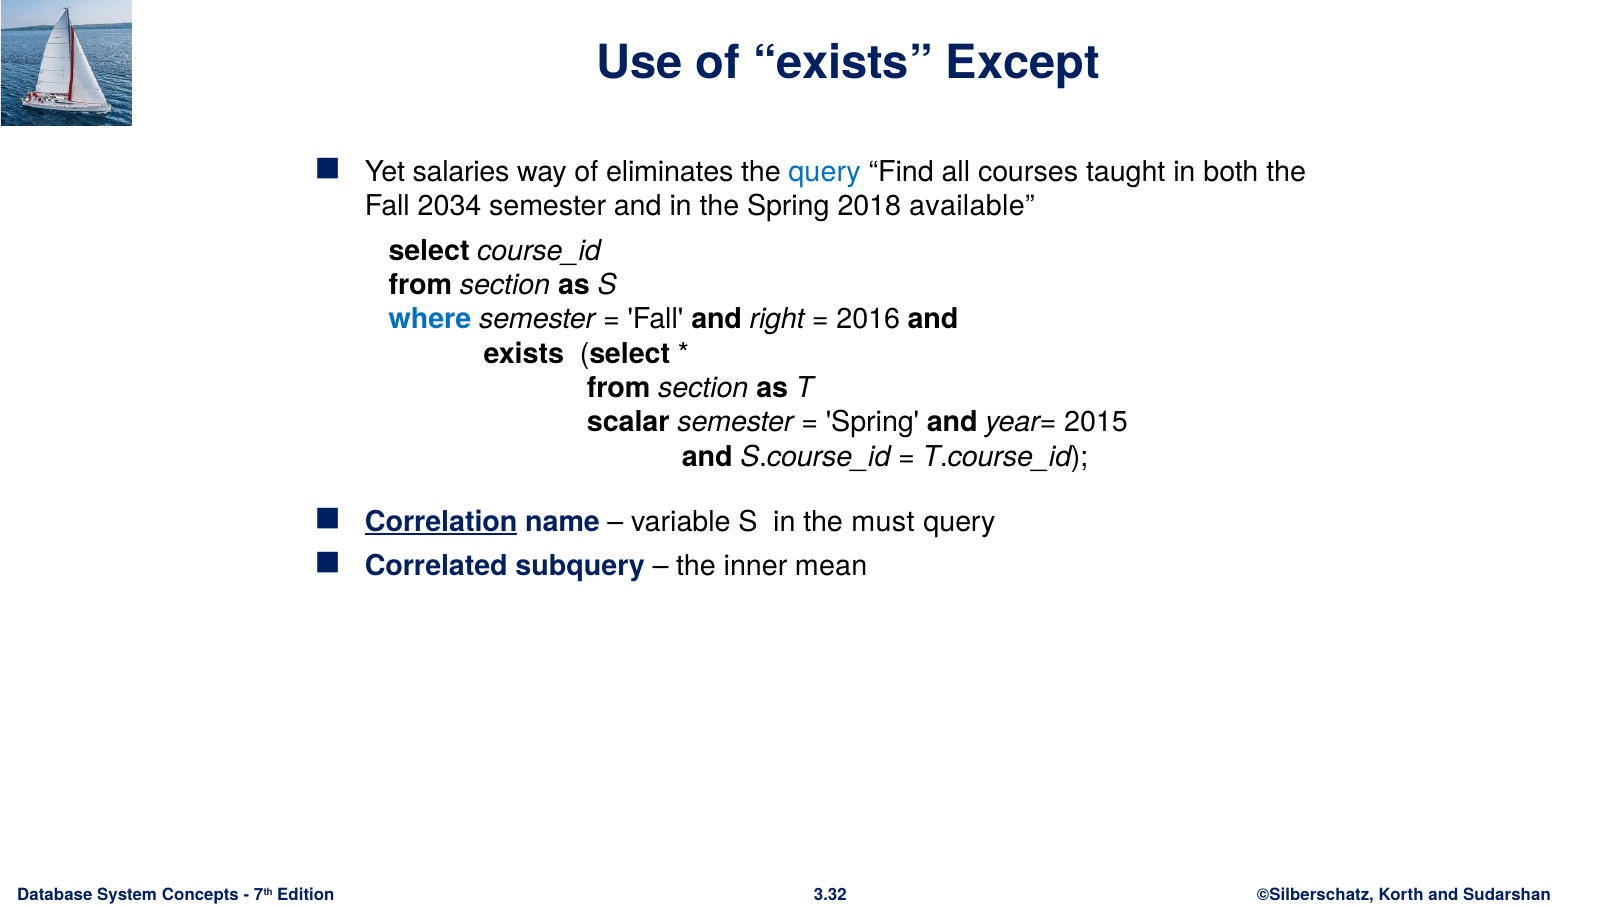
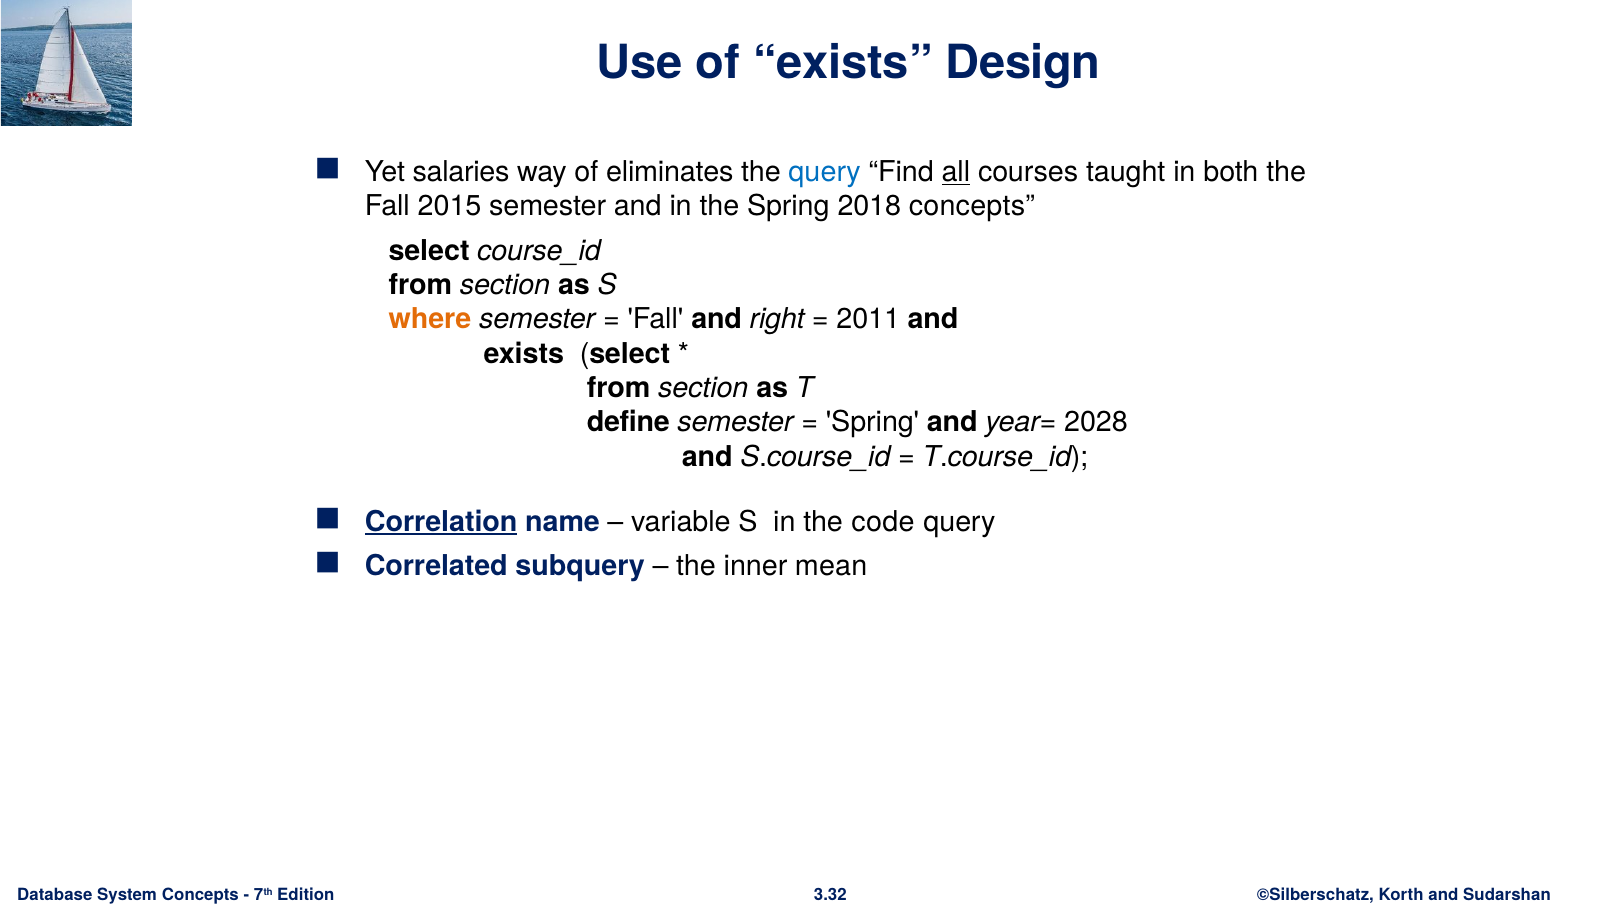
Except: Except -> Design
all underline: none -> present
2034: 2034 -> 2015
2018 available: available -> concepts
where colour: blue -> orange
2016: 2016 -> 2011
scalar: scalar -> define
2015: 2015 -> 2028
must: must -> code
